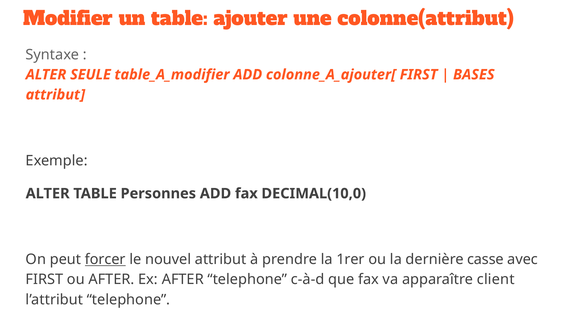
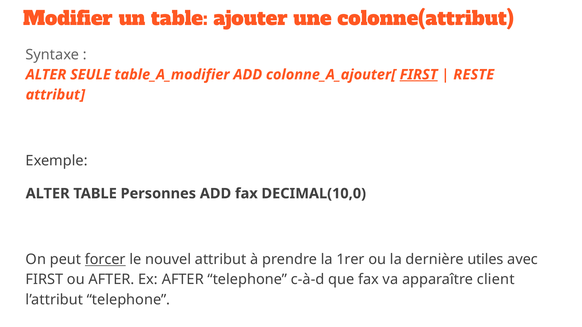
FIRST at (419, 75) underline: none -> present
BASES: BASES -> RESTE
casse: casse -> utiles
